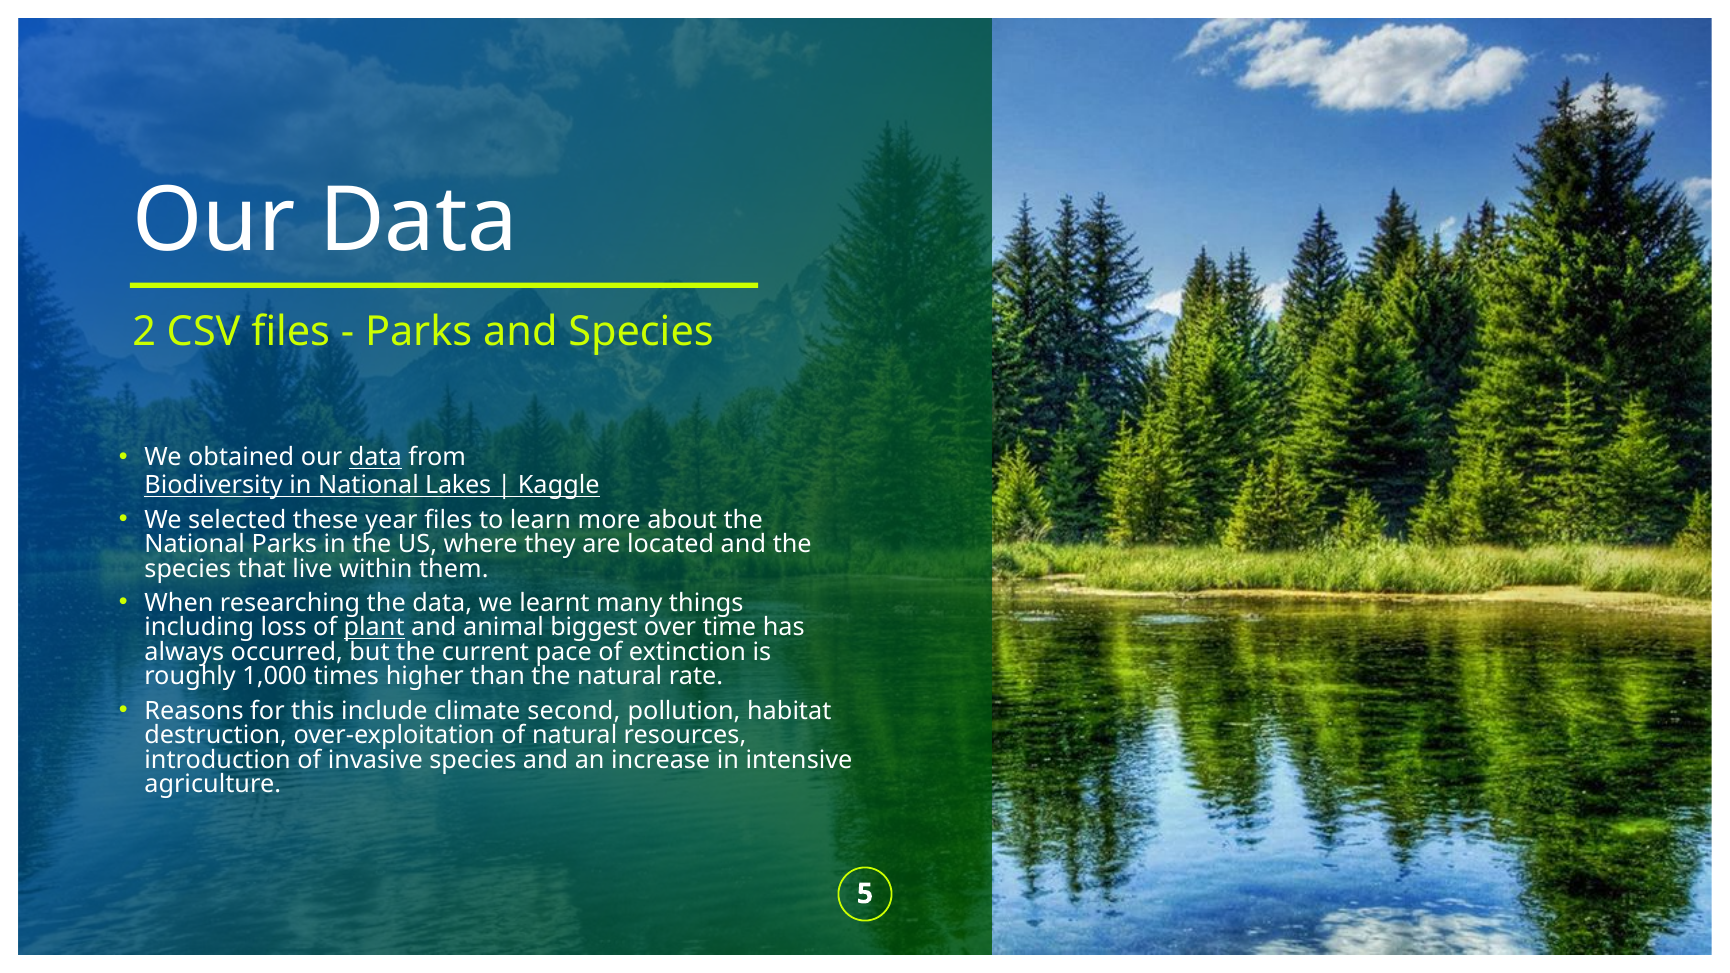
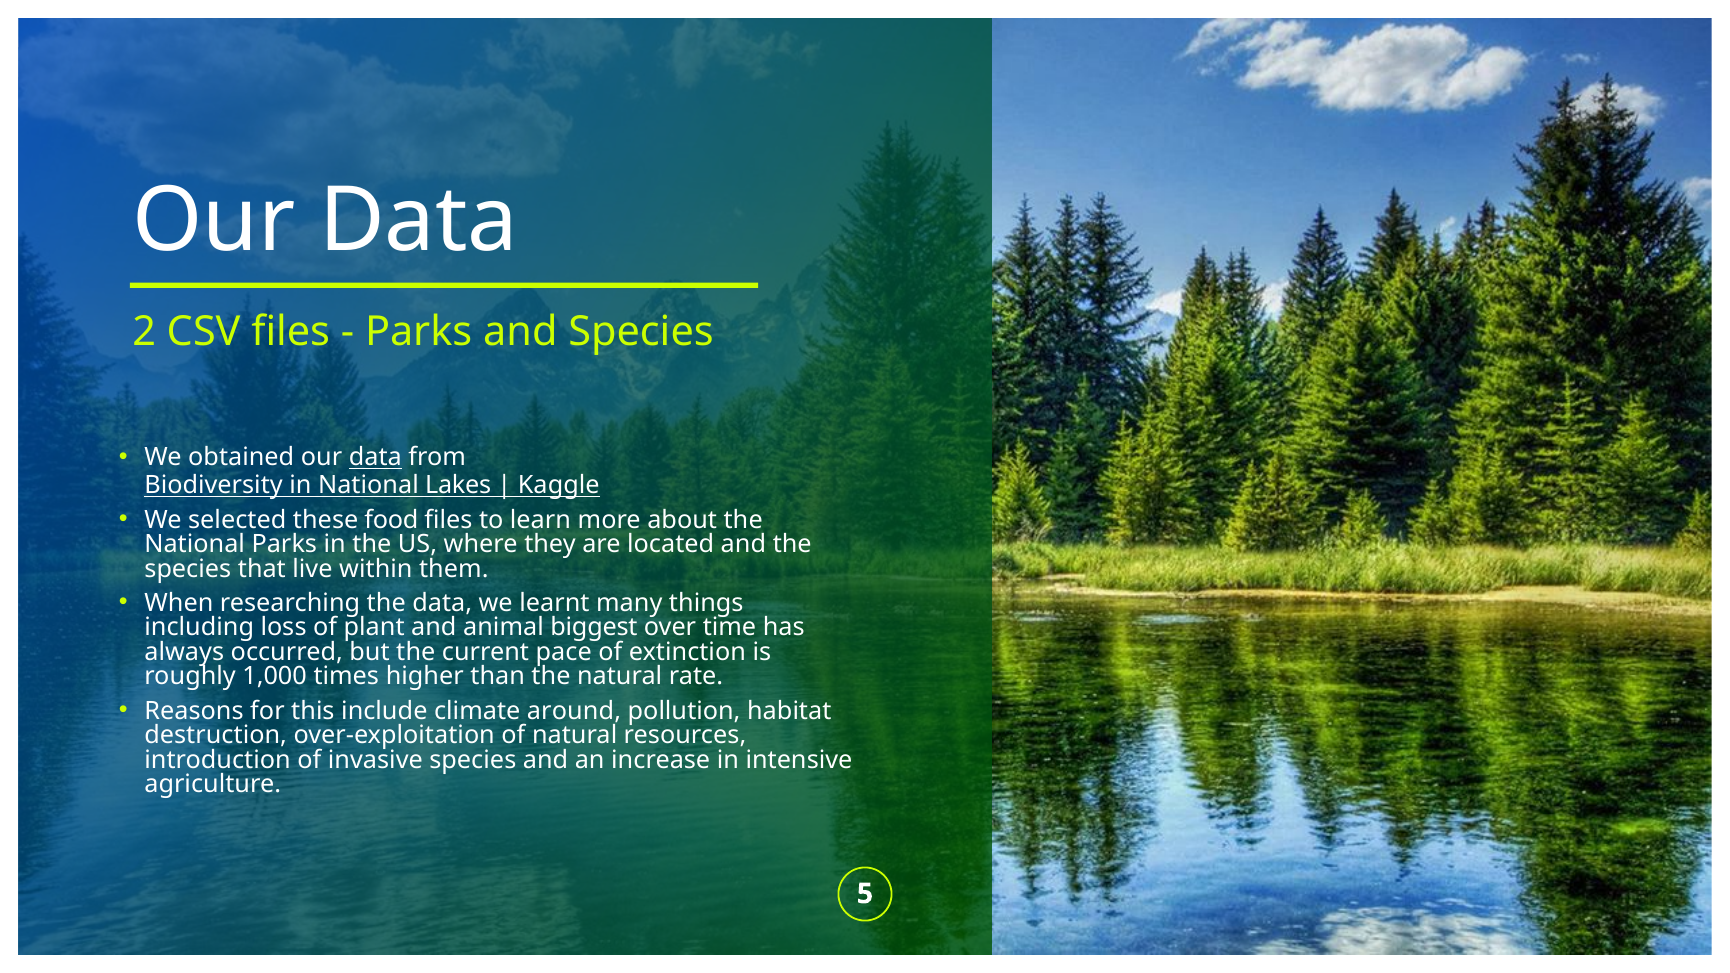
year: year -> food
plant underline: present -> none
second: second -> around
